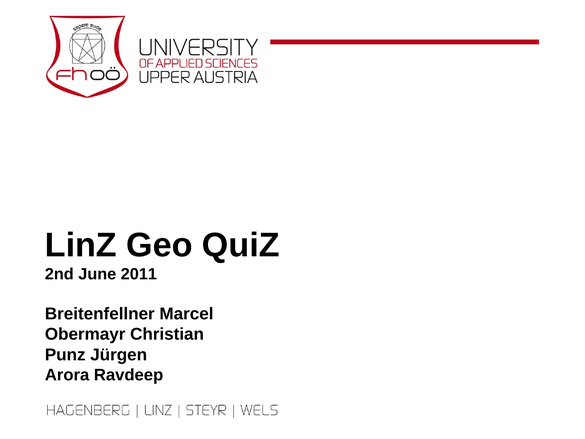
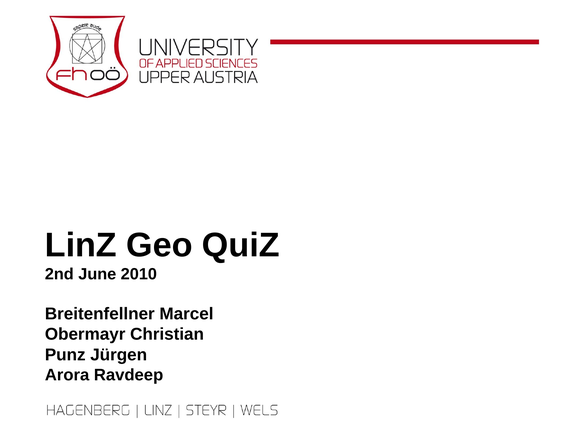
2011: 2011 -> 2010
